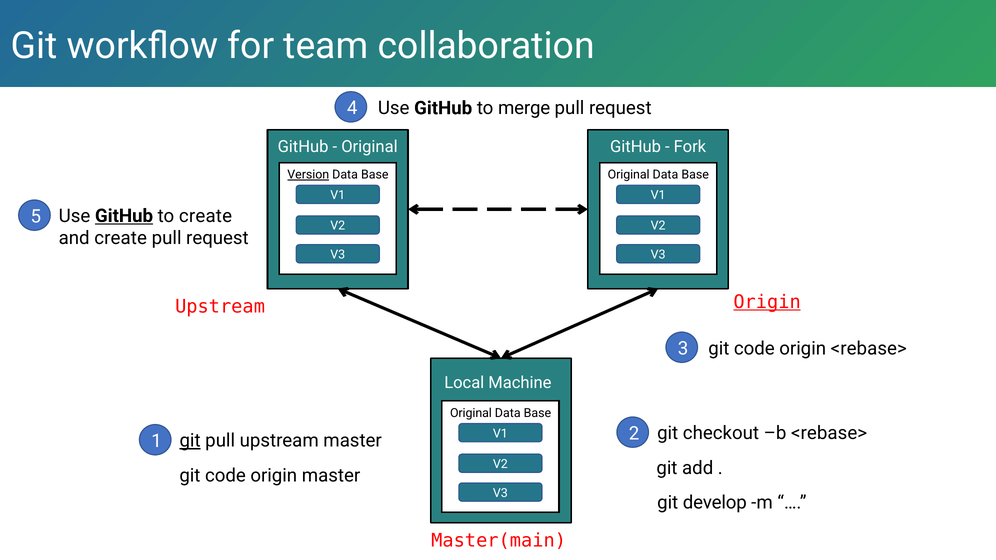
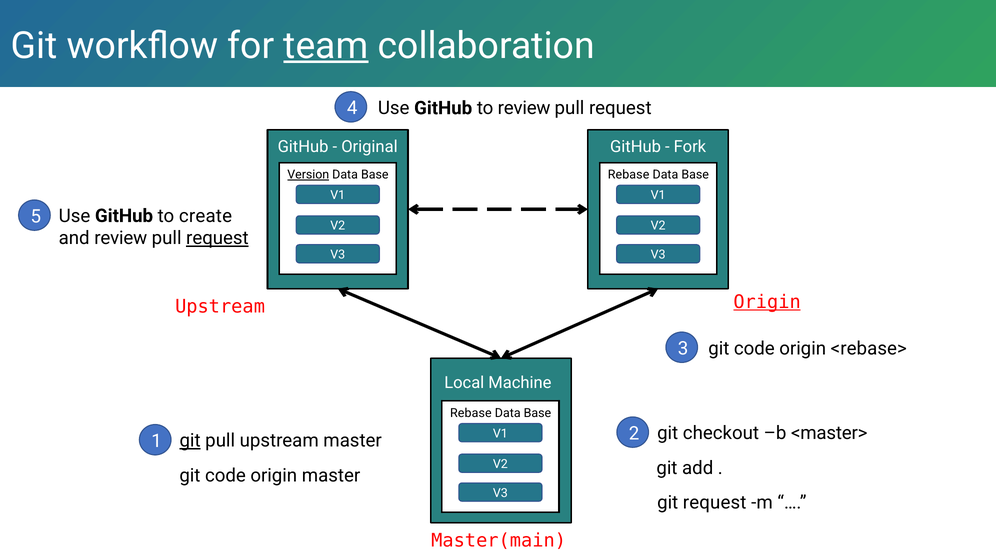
team underline: none -> present
to merge: merge -> review
Original at (629, 175): Original -> Rebase
GitHub at (124, 216) underline: present -> none
and create: create -> review
request at (217, 238) underline: none -> present
Original at (471, 413): Original -> Rebase
b <rebase>: <rebase> -> <master>
git develop: develop -> request
